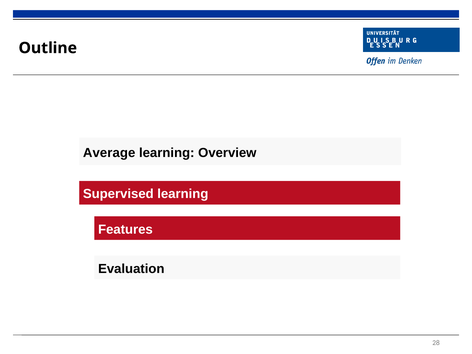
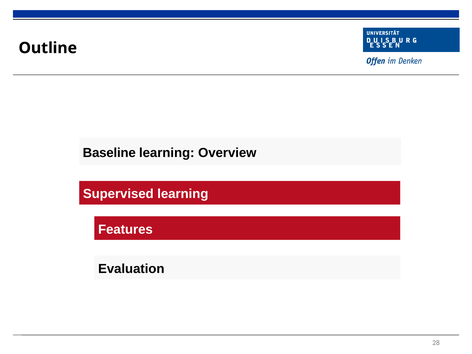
Average: Average -> Baseline
